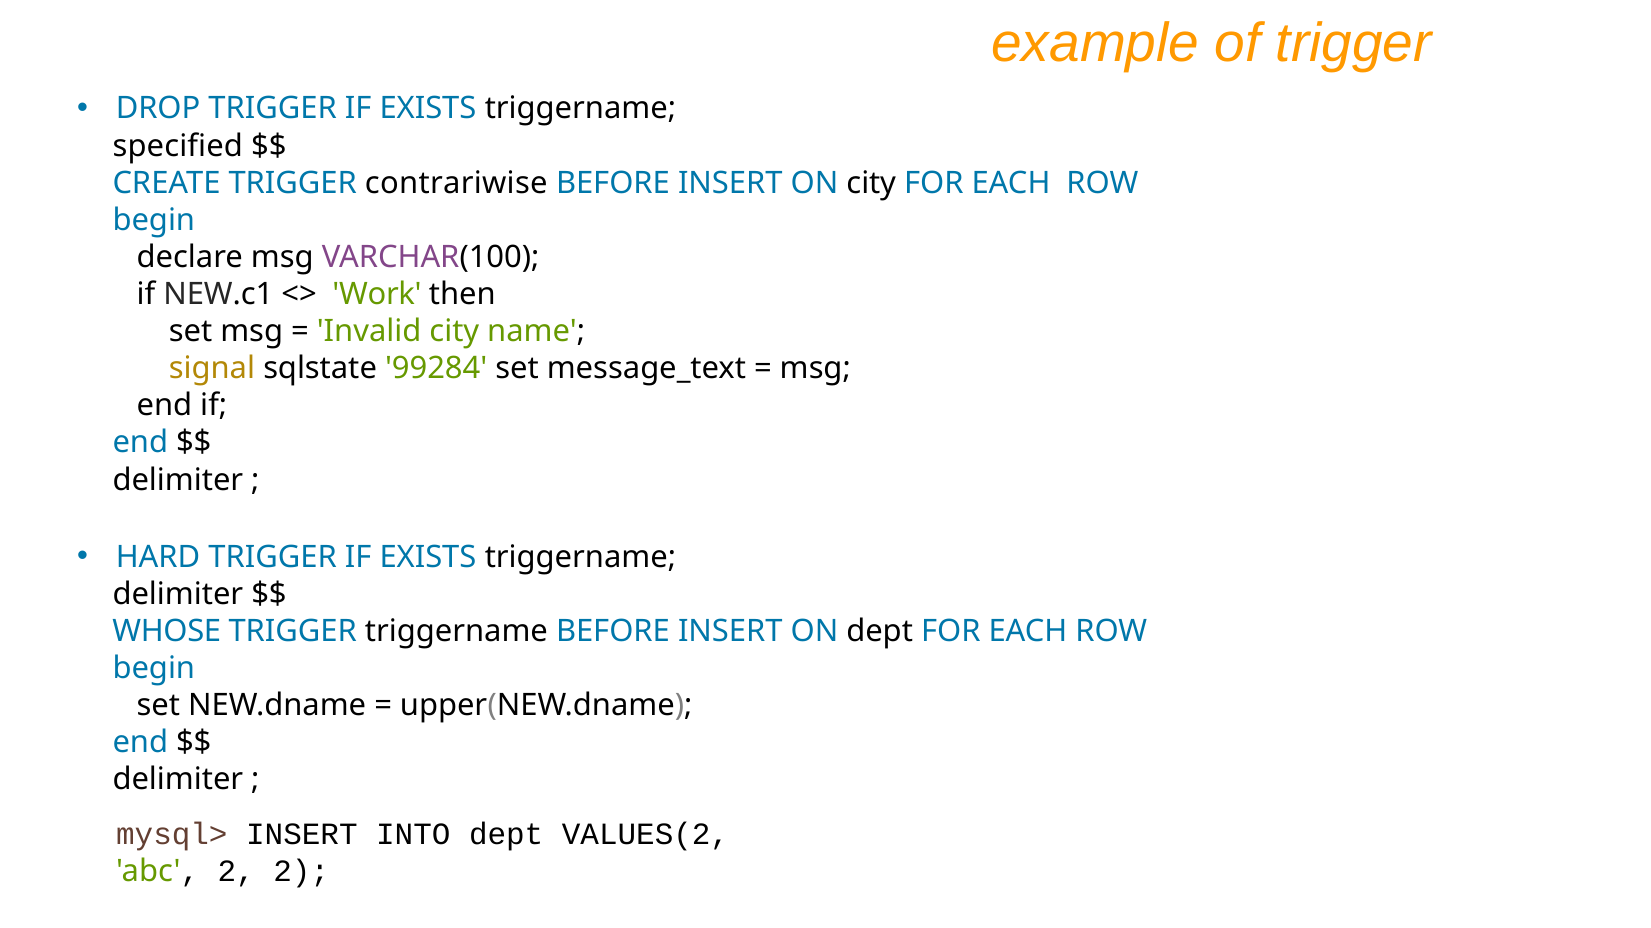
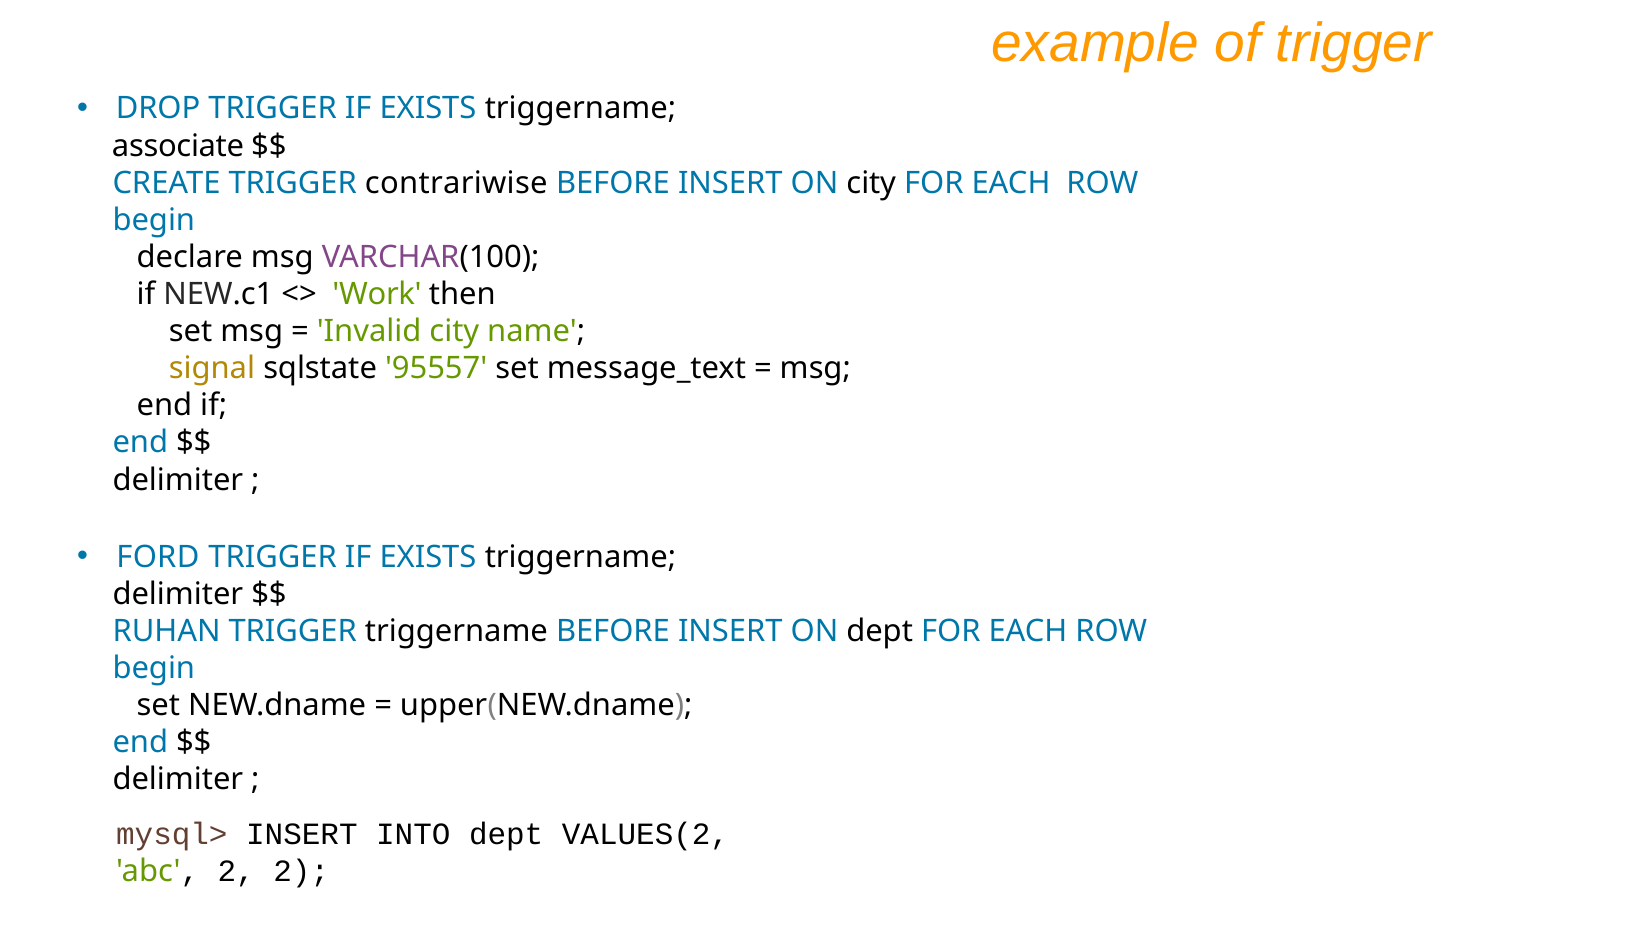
specified: specified -> associate
99284: 99284 -> 95557
HARD: HARD -> FORD
WHOSE: WHOSE -> RUHAN
